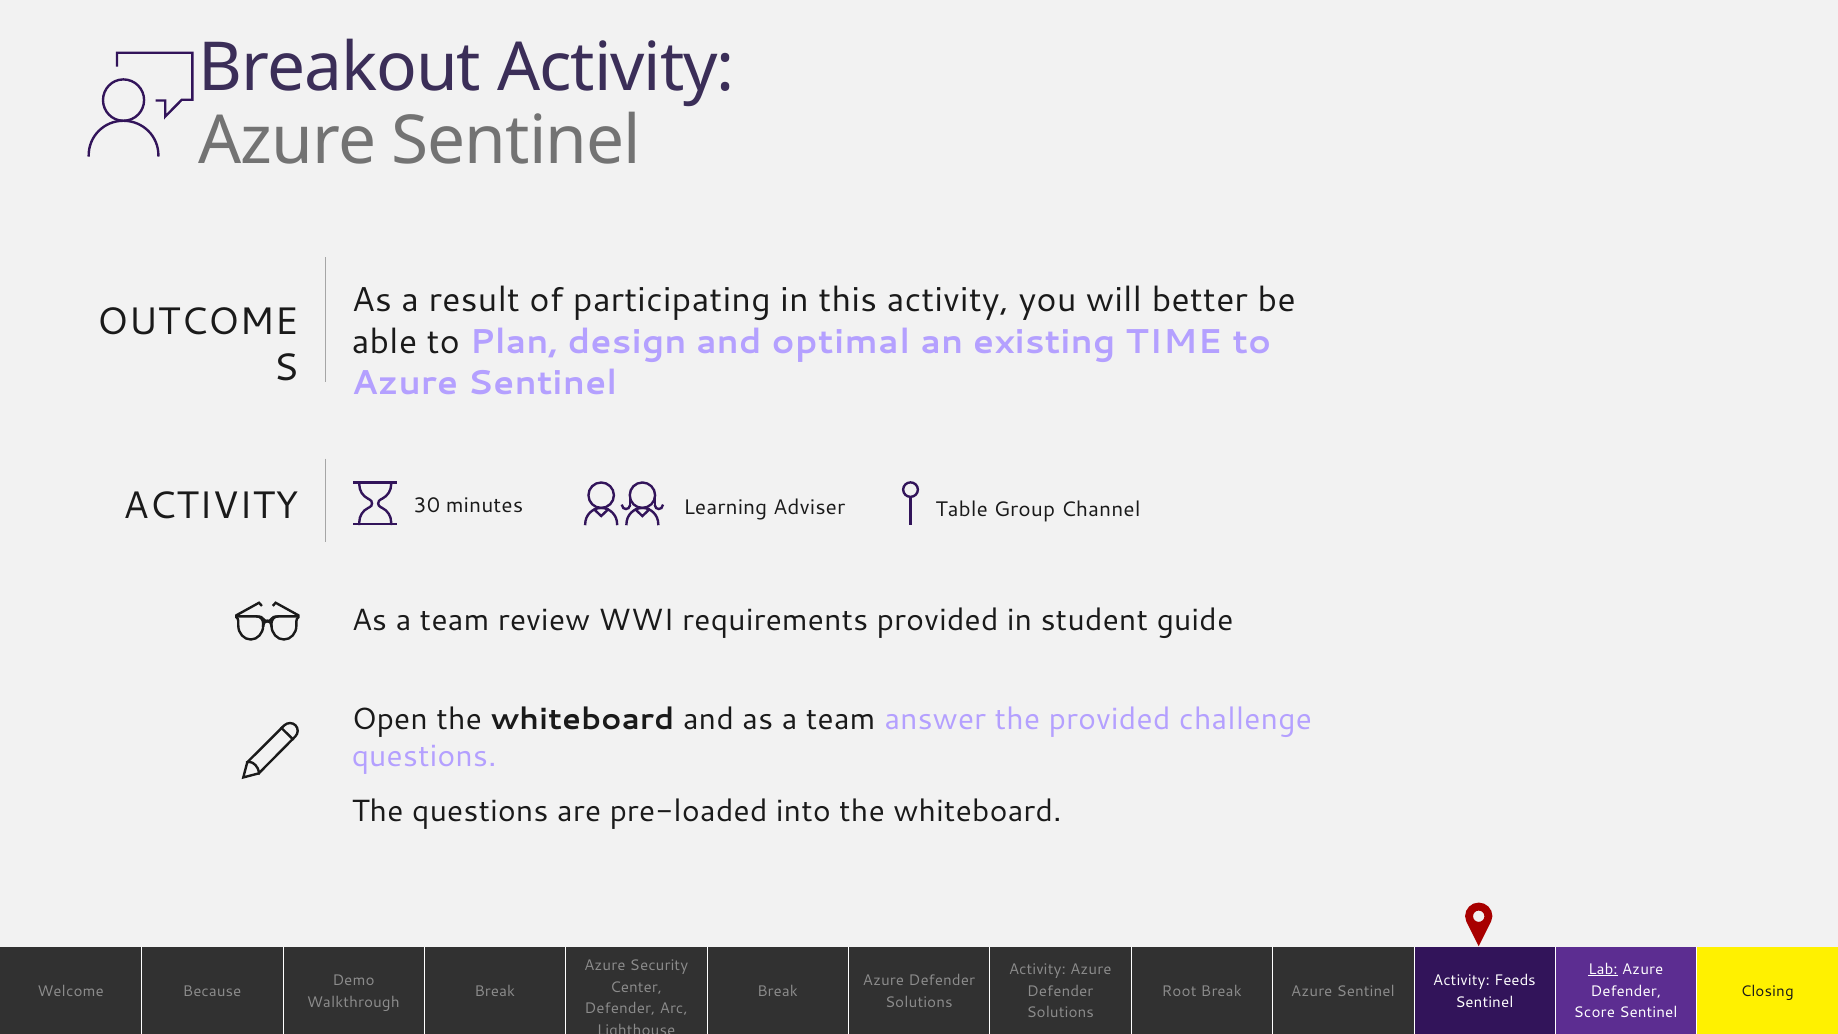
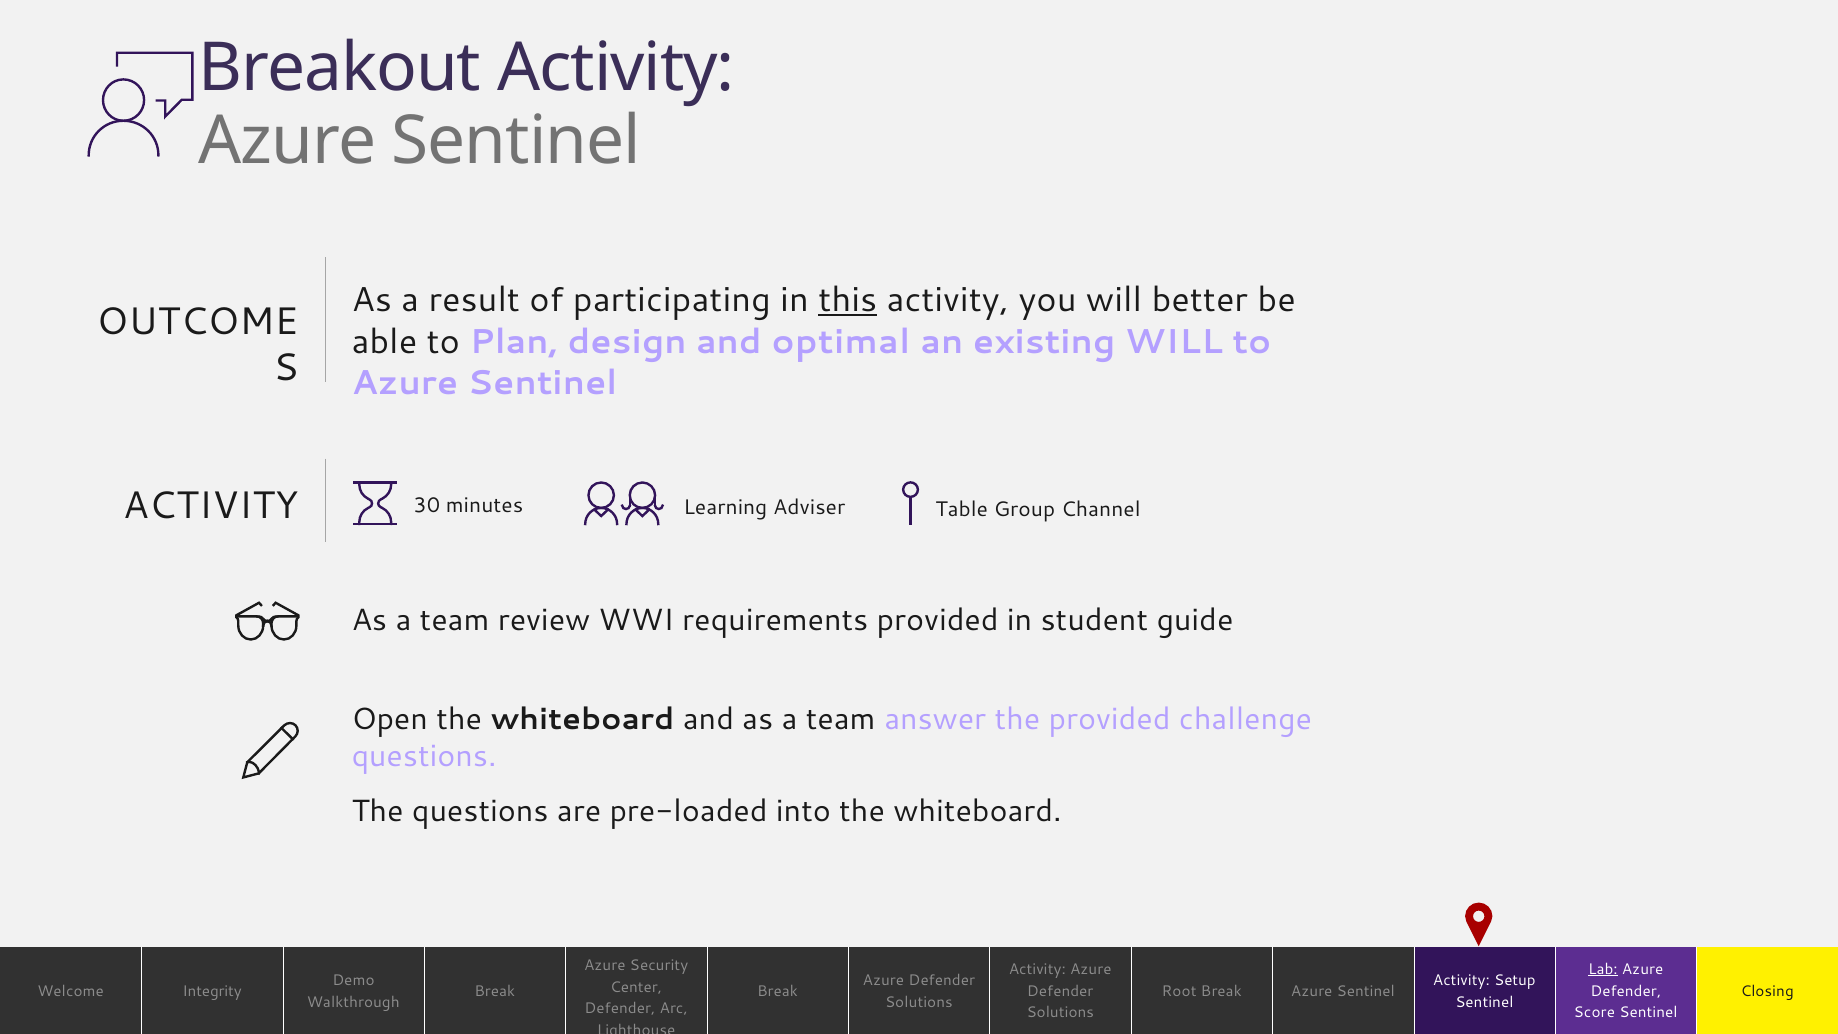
this underline: none -> present
existing TIME: TIME -> WILL
Feeds: Feeds -> Setup
Because: Because -> Integrity
